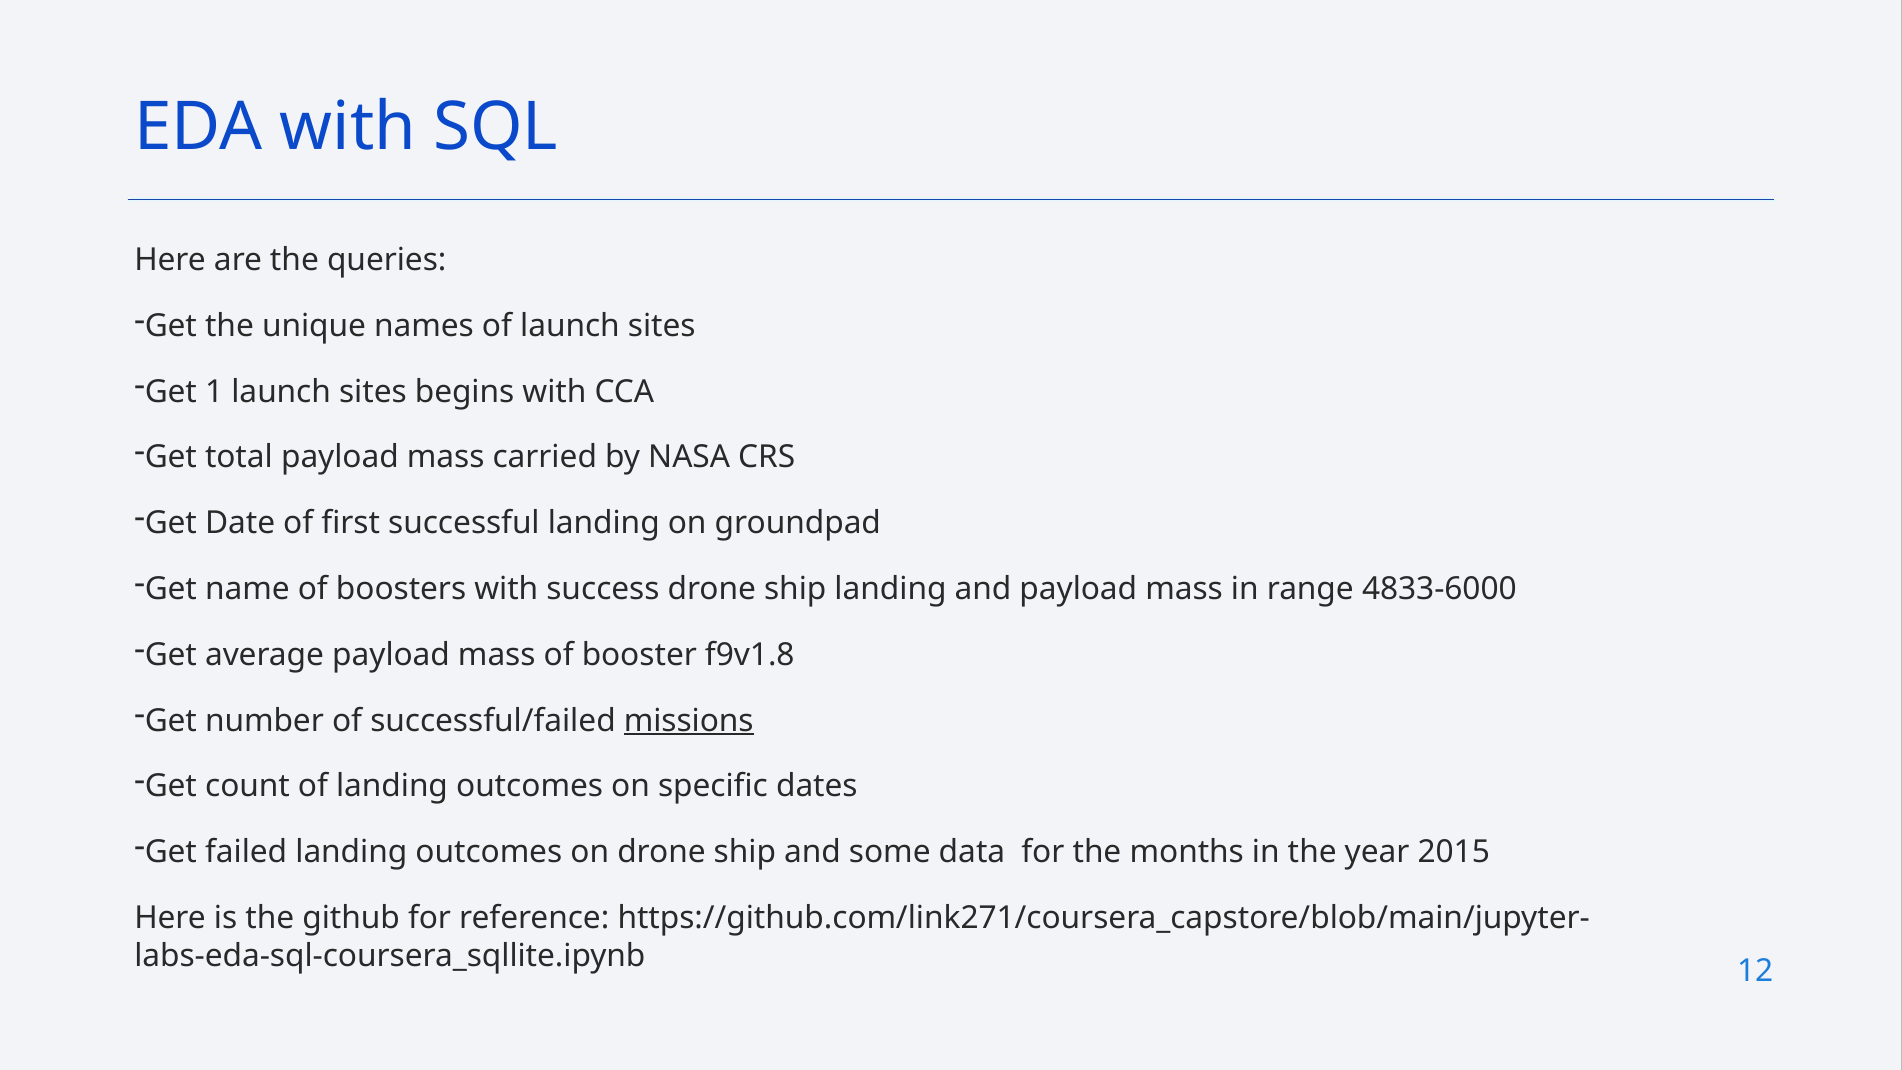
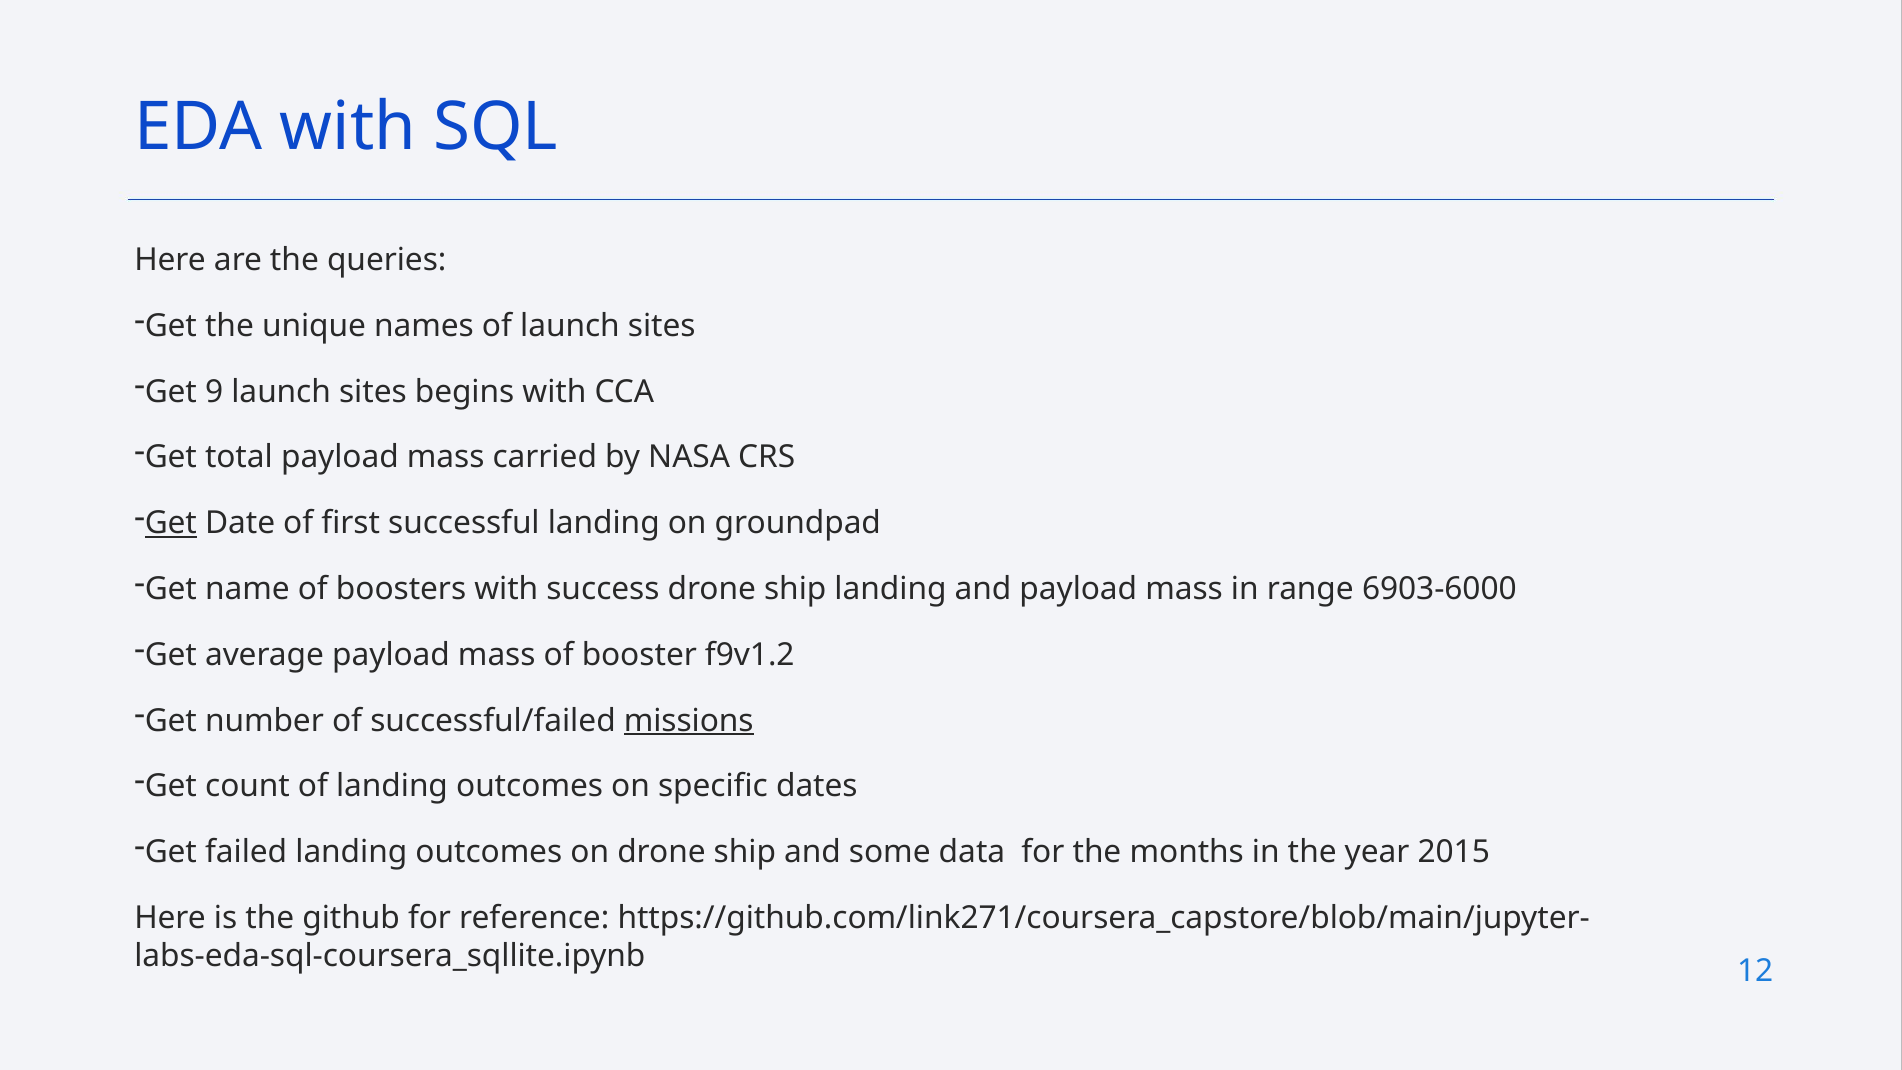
1: 1 -> 9
Get at (171, 523) underline: none -> present
4833-6000: 4833-6000 -> 6903-6000
f9v1.8: f9v1.8 -> f9v1.2
